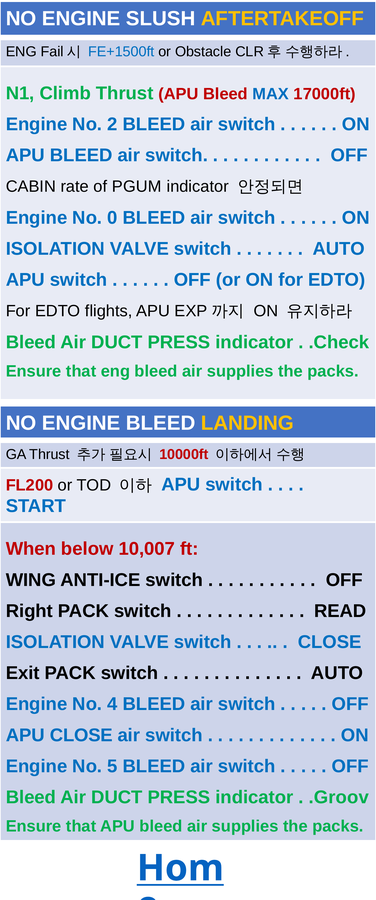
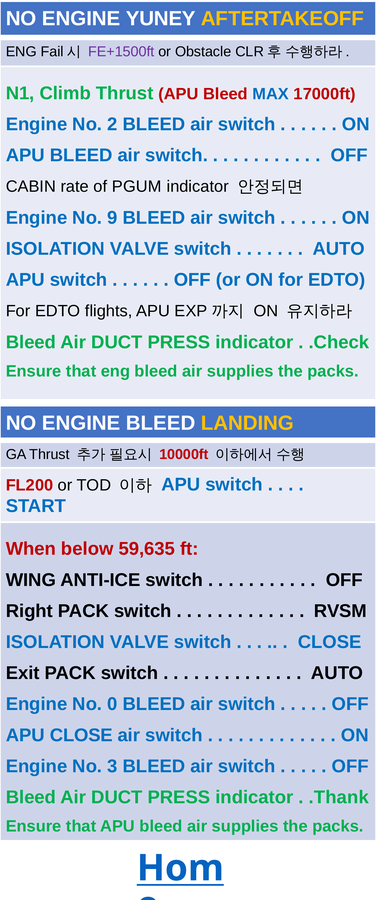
SLUSH: SLUSH -> YUNEY
FE+1500ft colour: blue -> purple
0: 0 -> 9
10,007: 10,007 -> 59,635
READ: READ -> RVSM
4: 4 -> 0
5: 5 -> 3
.Groov: .Groov -> .Thank
